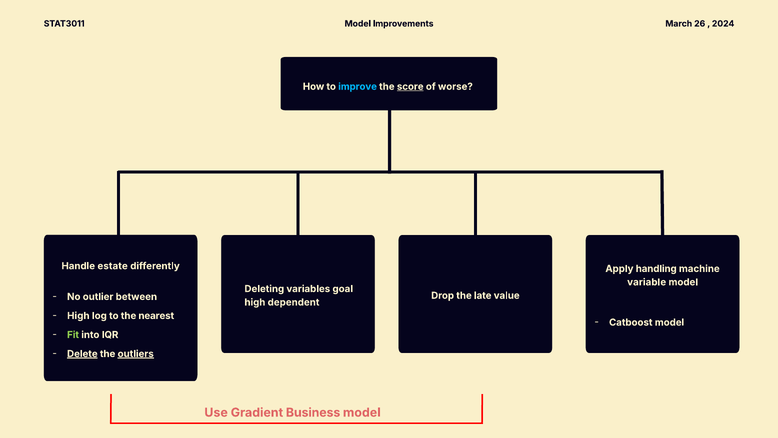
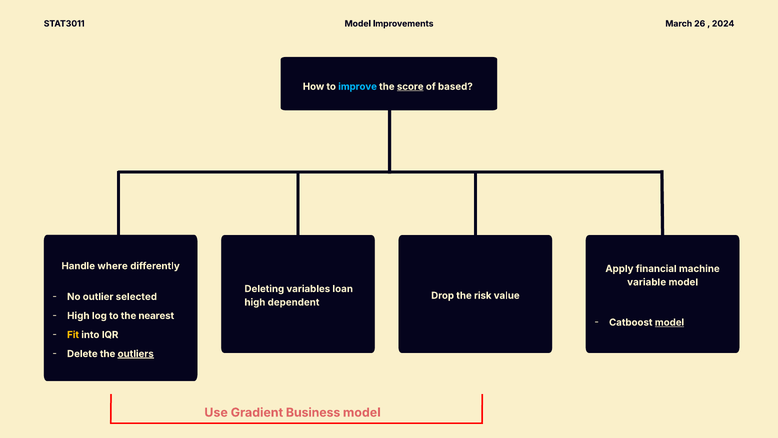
worse: worse -> based
estate: estate -> where
handling: handling -> financial
goal: goal -> loan
late: late -> risk
between: between -> selected
model at (670, 322) underline: none -> present
Fit colour: light green -> yellow
Delete underline: present -> none
